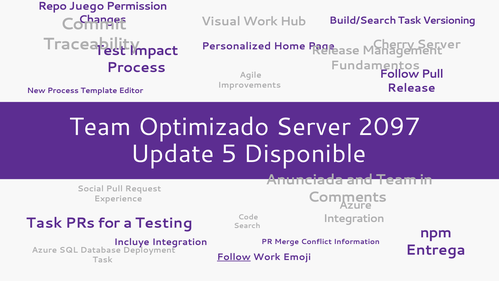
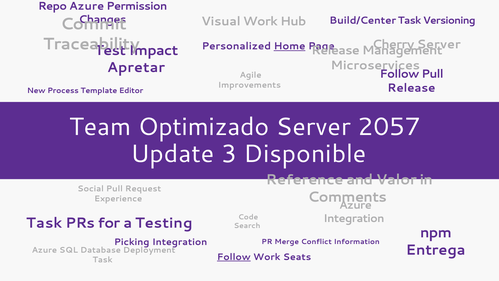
Repo Juego: Juego -> Azure
Build/Search: Build/Search -> Build/Center
Home underline: none -> present
Fundamentos: Fundamentos -> Microservices
Process at (136, 67): Process -> Apretar
2097: 2097 -> 2057
5: 5 -> 3
Anunciada: Anunciada -> Reference
and Team: Team -> Valor
Incluye: Incluye -> Picking
Emoji: Emoji -> Seats
